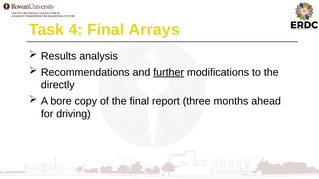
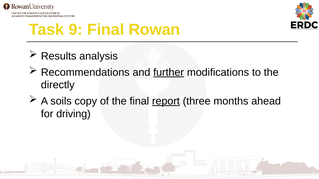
4: 4 -> 9
Arrays: Arrays -> Rowan
bore: bore -> soils
report underline: none -> present
